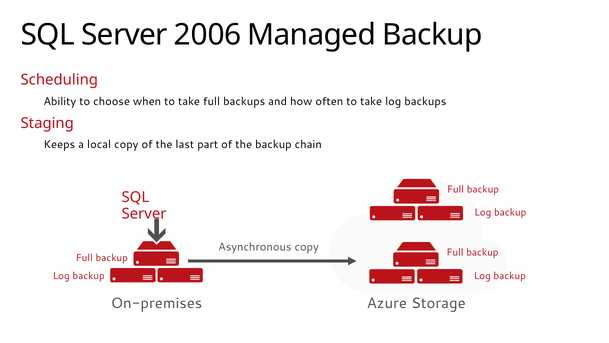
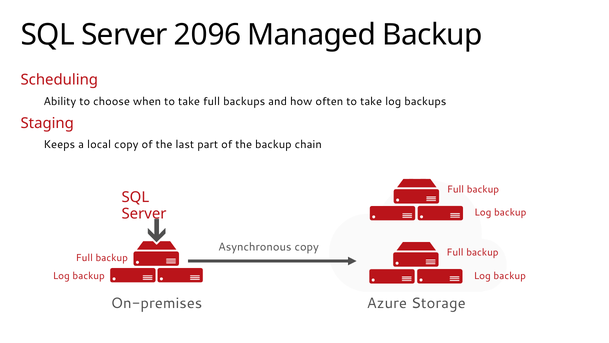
2006: 2006 -> 2096
